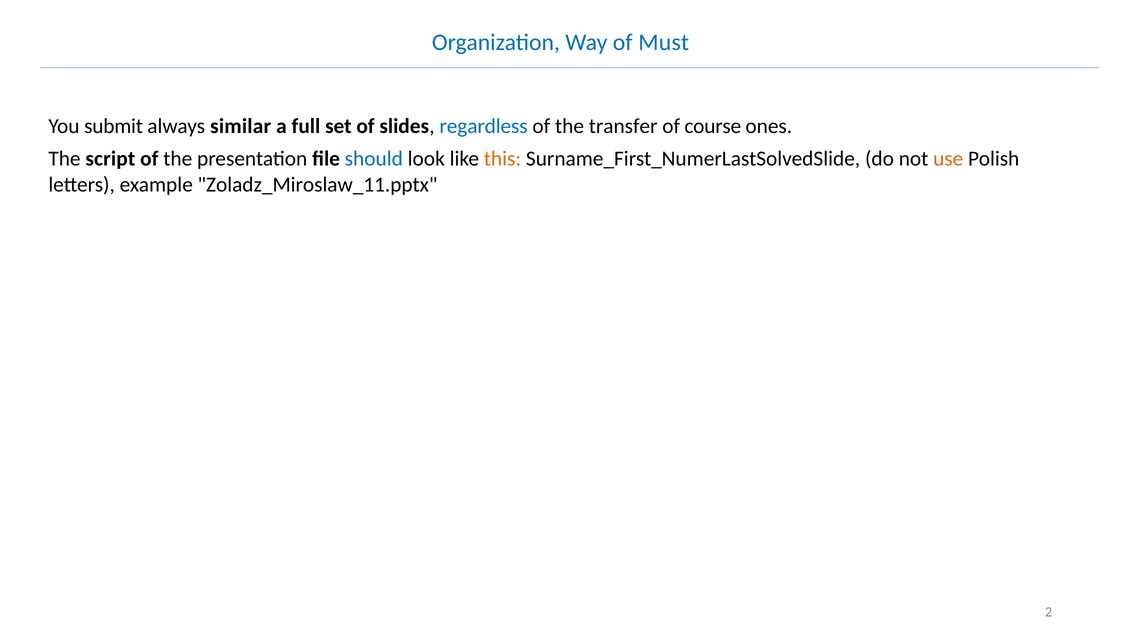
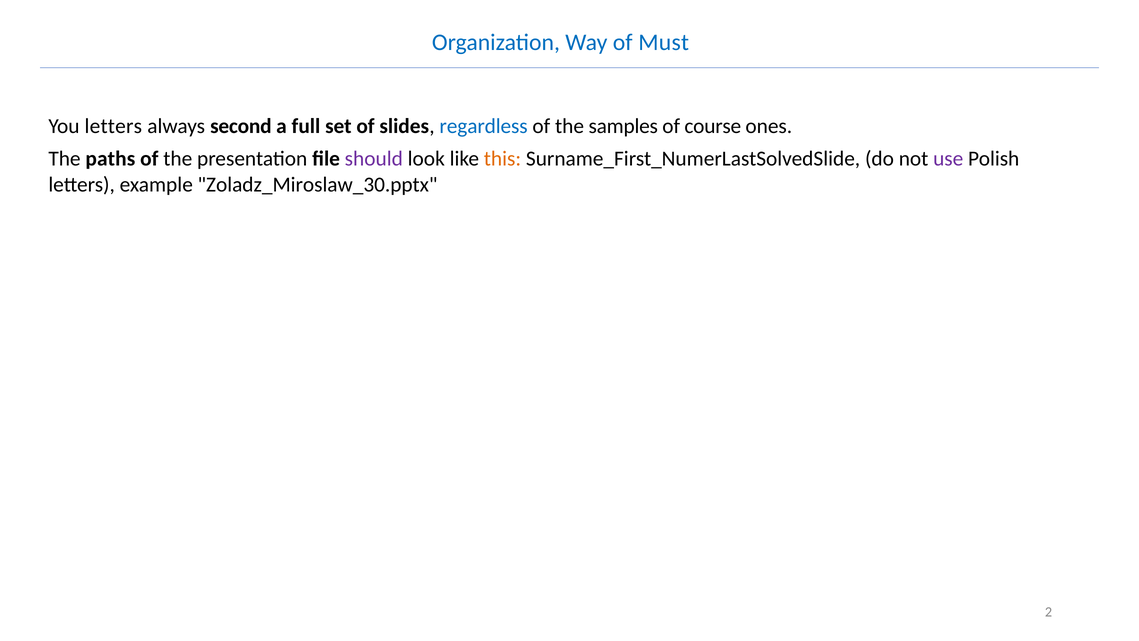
You submit: submit -> letters
similar: similar -> second
transfer: transfer -> samples
script: script -> paths
should colour: blue -> purple
use colour: orange -> purple
Zoladz_Miroslaw_11.pptx: Zoladz_Miroslaw_11.pptx -> Zoladz_Miroslaw_30.pptx
